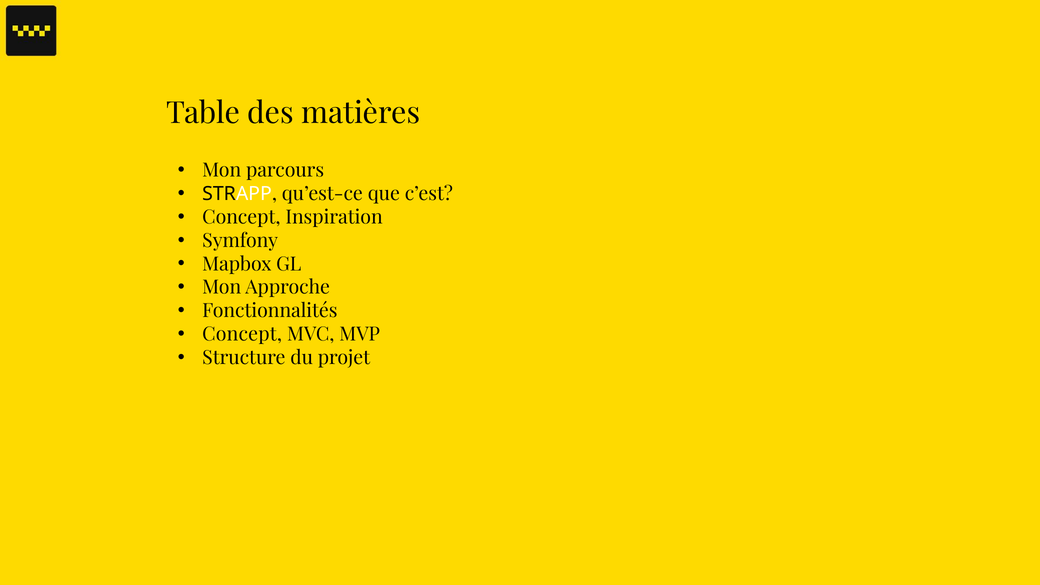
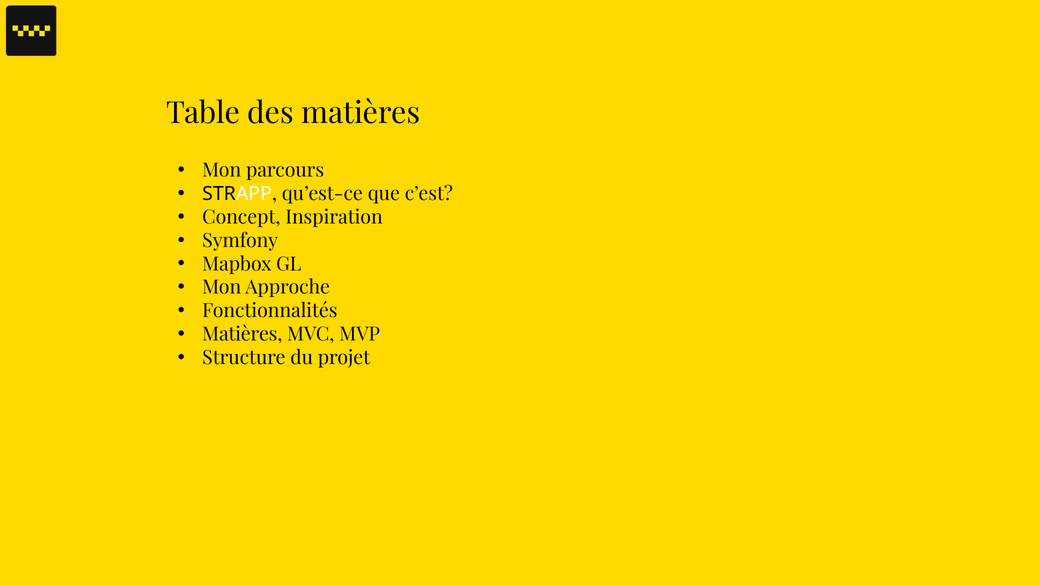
Concept at (242, 334): Concept -> Matières
